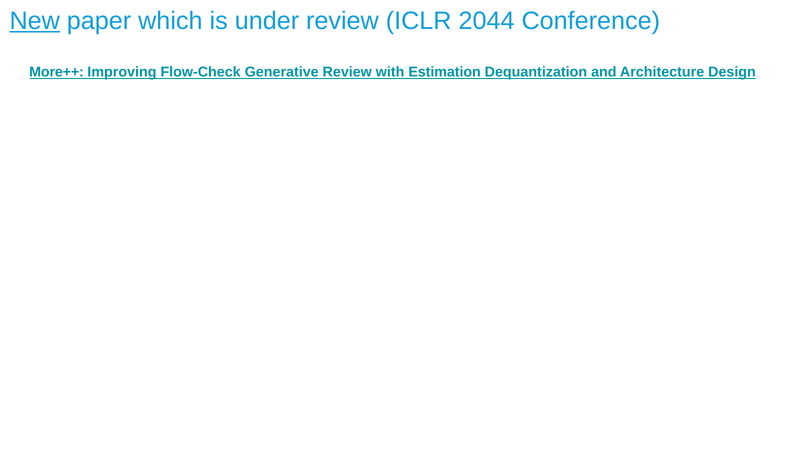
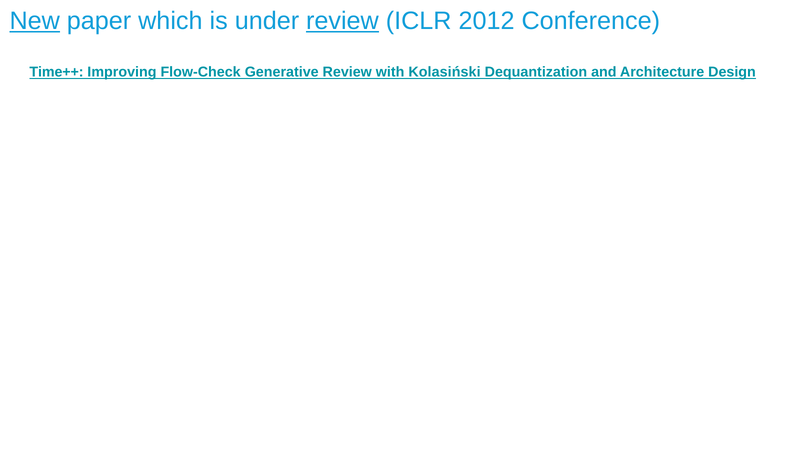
review at (342, 21) underline: none -> present
2044: 2044 -> 2012
More++: More++ -> Time++
Estimation: Estimation -> Kolasiński
